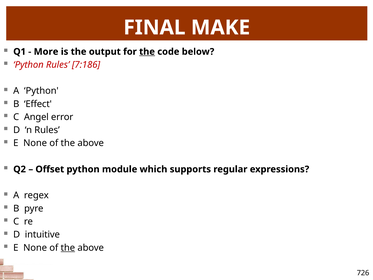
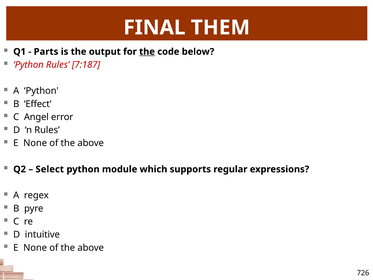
MAKE: MAKE -> THEM
More: More -> Parts
7:186: 7:186 -> 7:187
Offset: Offset -> Select
the at (68, 247) underline: present -> none
